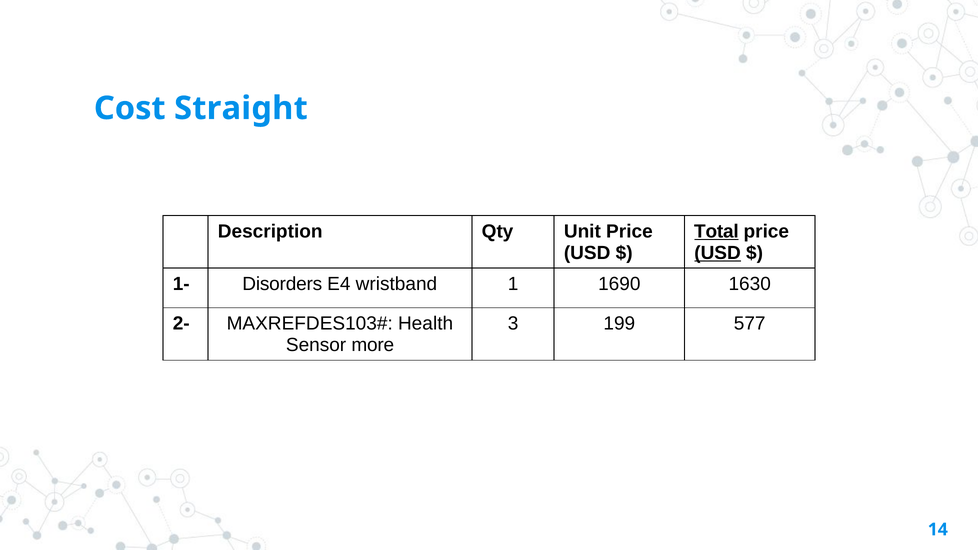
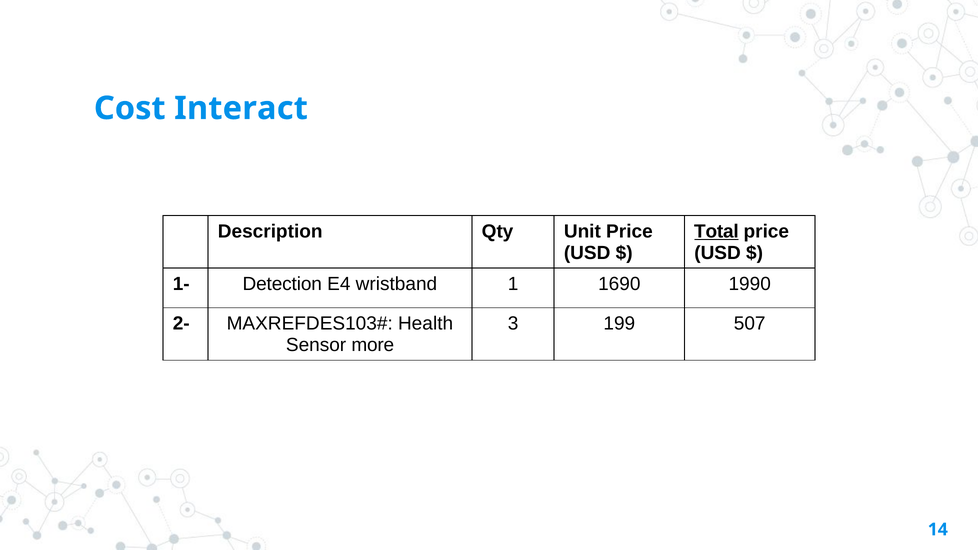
Straight: Straight -> Interact
USD at (718, 253) underline: present -> none
Disorders: Disorders -> Detection
1630: 1630 -> 1990
577: 577 -> 507
